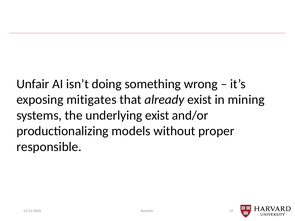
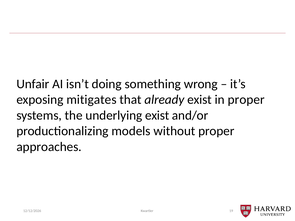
in mining: mining -> proper
responsible: responsible -> approaches
